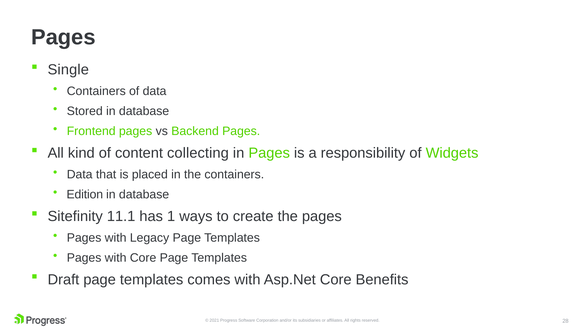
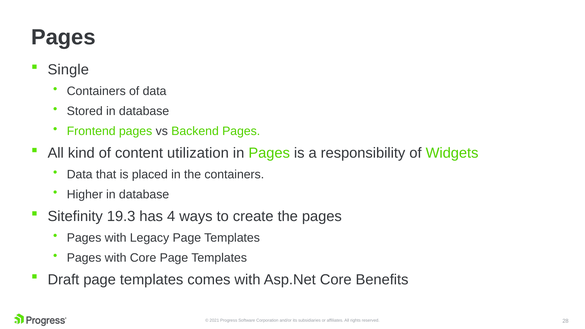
collecting: collecting -> utilization
Edition: Edition -> Higher
11.1: 11.1 -> 19.3
1: 1 -> 4
